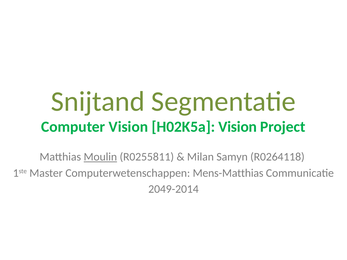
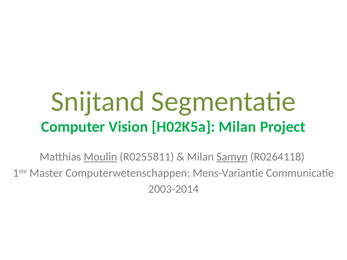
H02K5a Vision: Vision -> Milan
Samyn underline: none -> present
Mens-Matthias: Mens-Matthias -> Mens-Variantie
2049-2014: 2049-2014 -> 2003-2014
